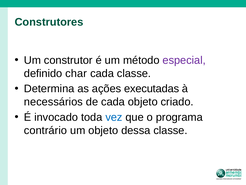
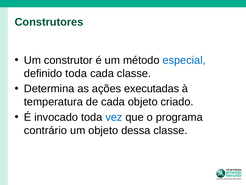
especial colour: purple -> blue
definido char: char -> toda
necessários: necessários -> temperatura
